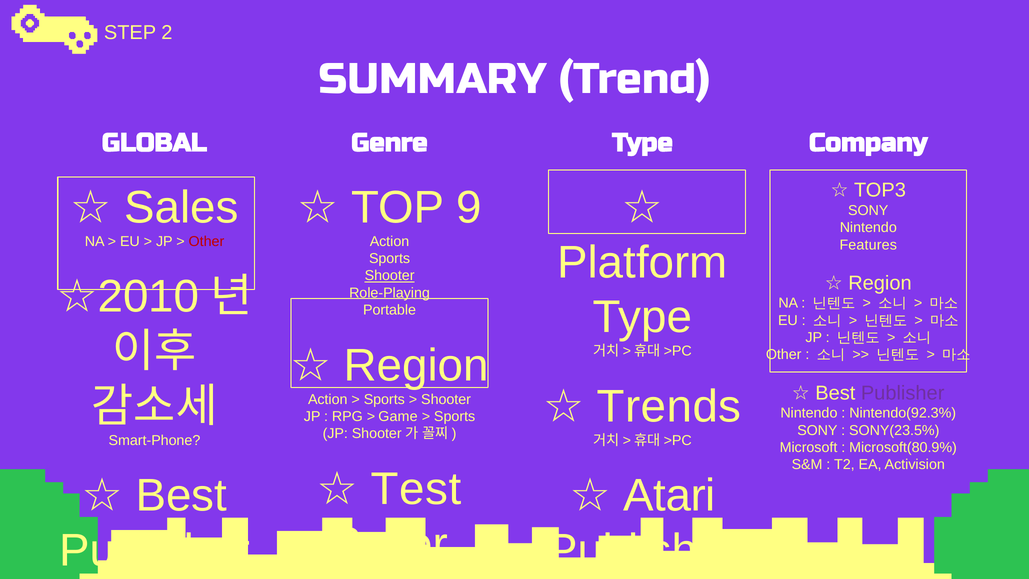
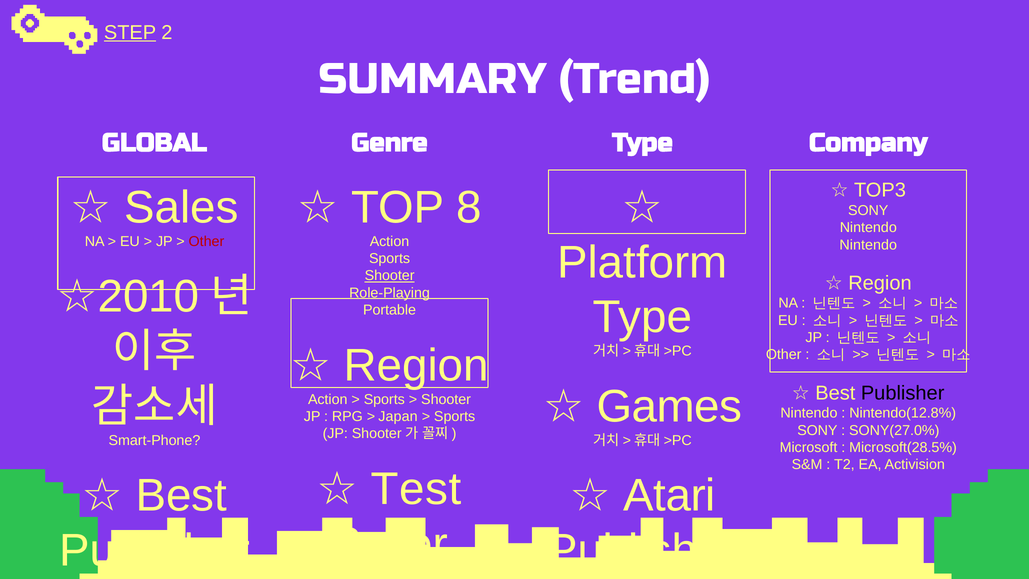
STEP underline: none -> present
9: 9 -> 8
Features at (868, 245): Features -> Nintendo
Publisher at (903, 393) colour: purple -> black
Trends: Trends -> Games
Nintendo(92.3%: Nintendo(92.3% -> Nintendo(12.8%
Game: Game -> Japan
SONY(23.5%: SONY(23.5% -> SONY(27.0%
Microsoft(80.9%: Microsoft(80.9% -> Microsoft(28.5%
